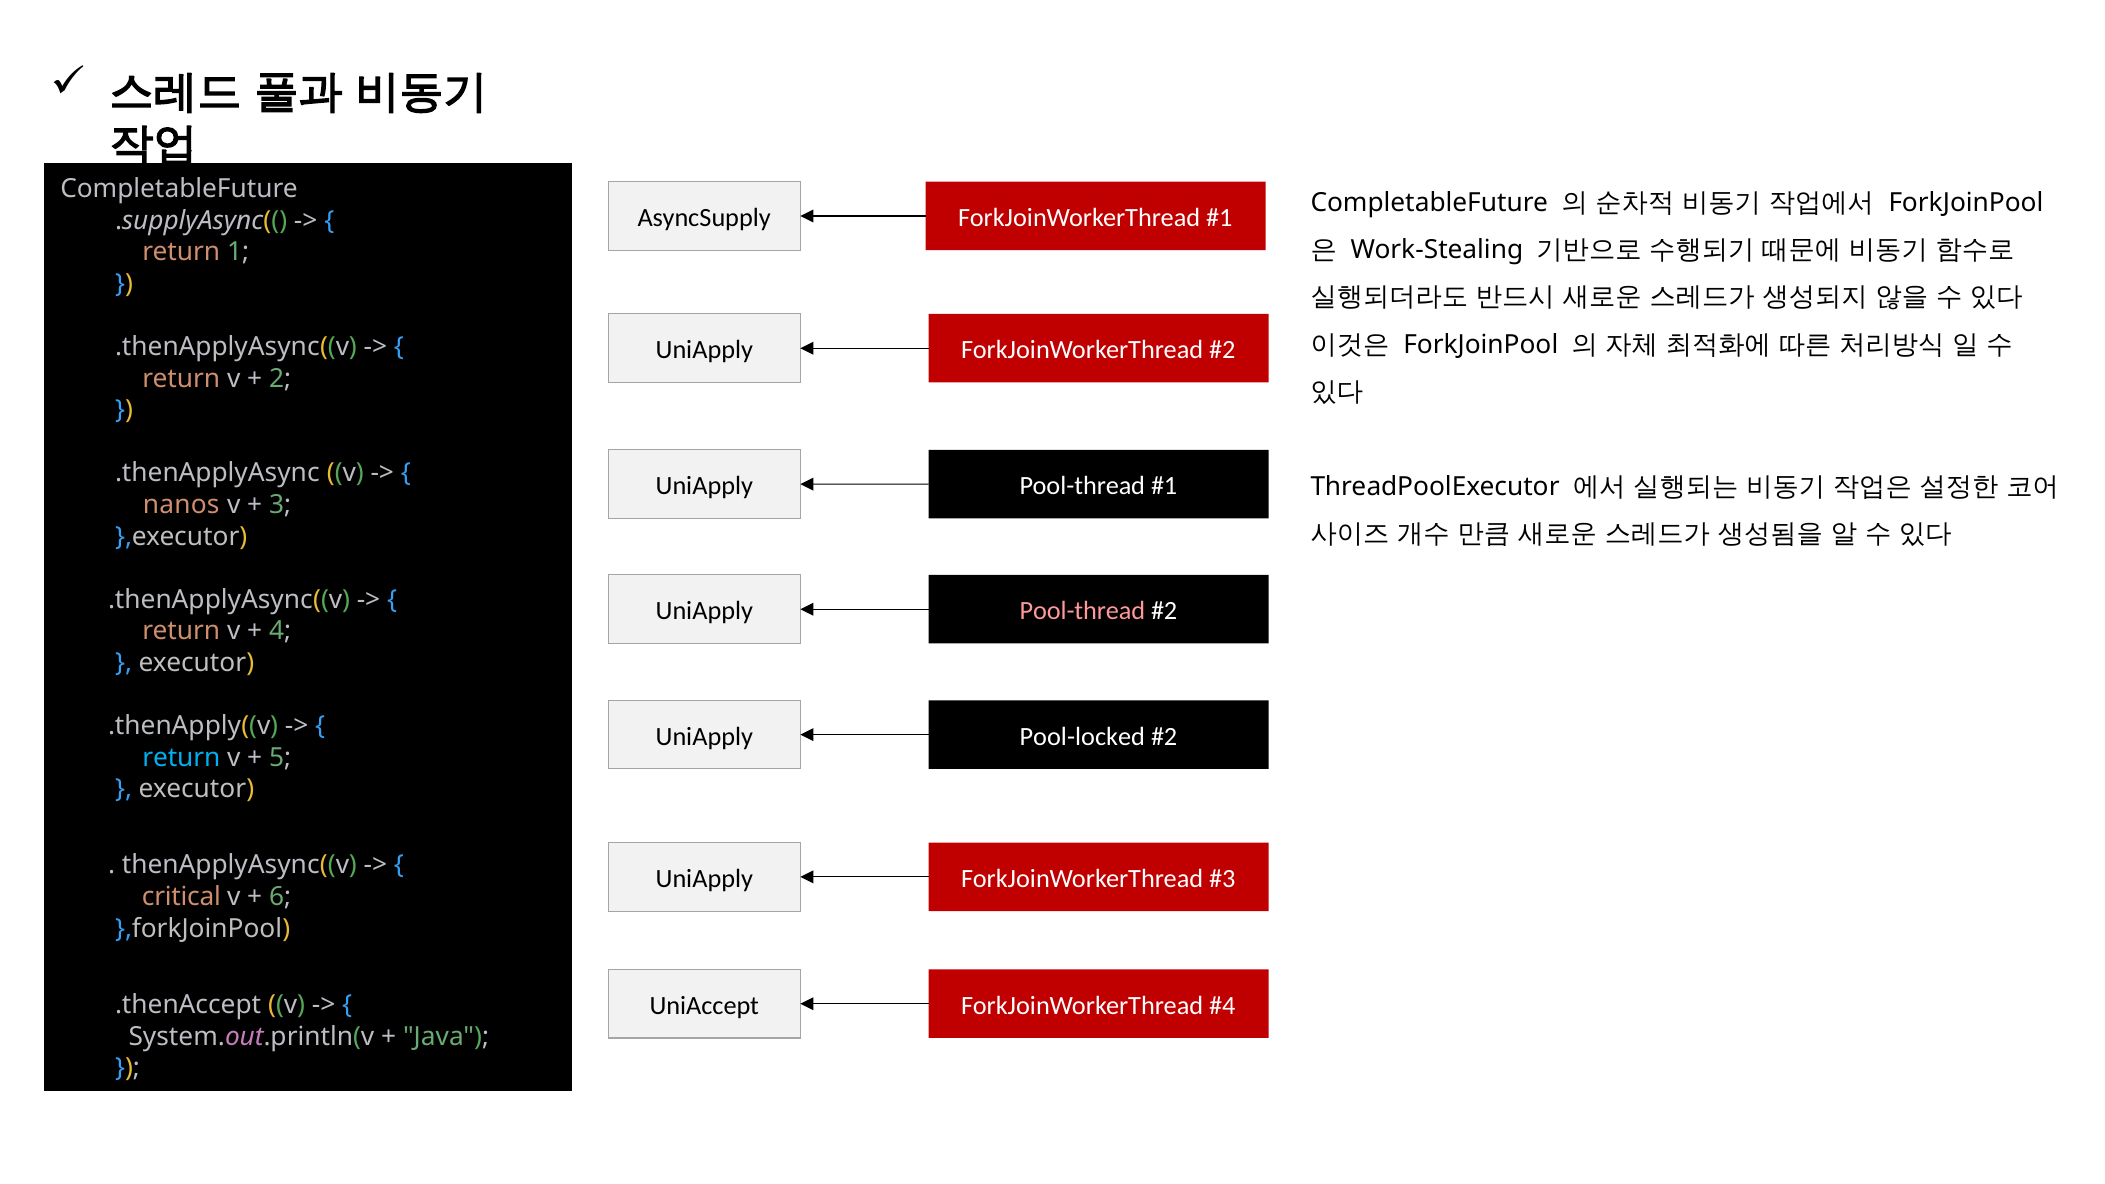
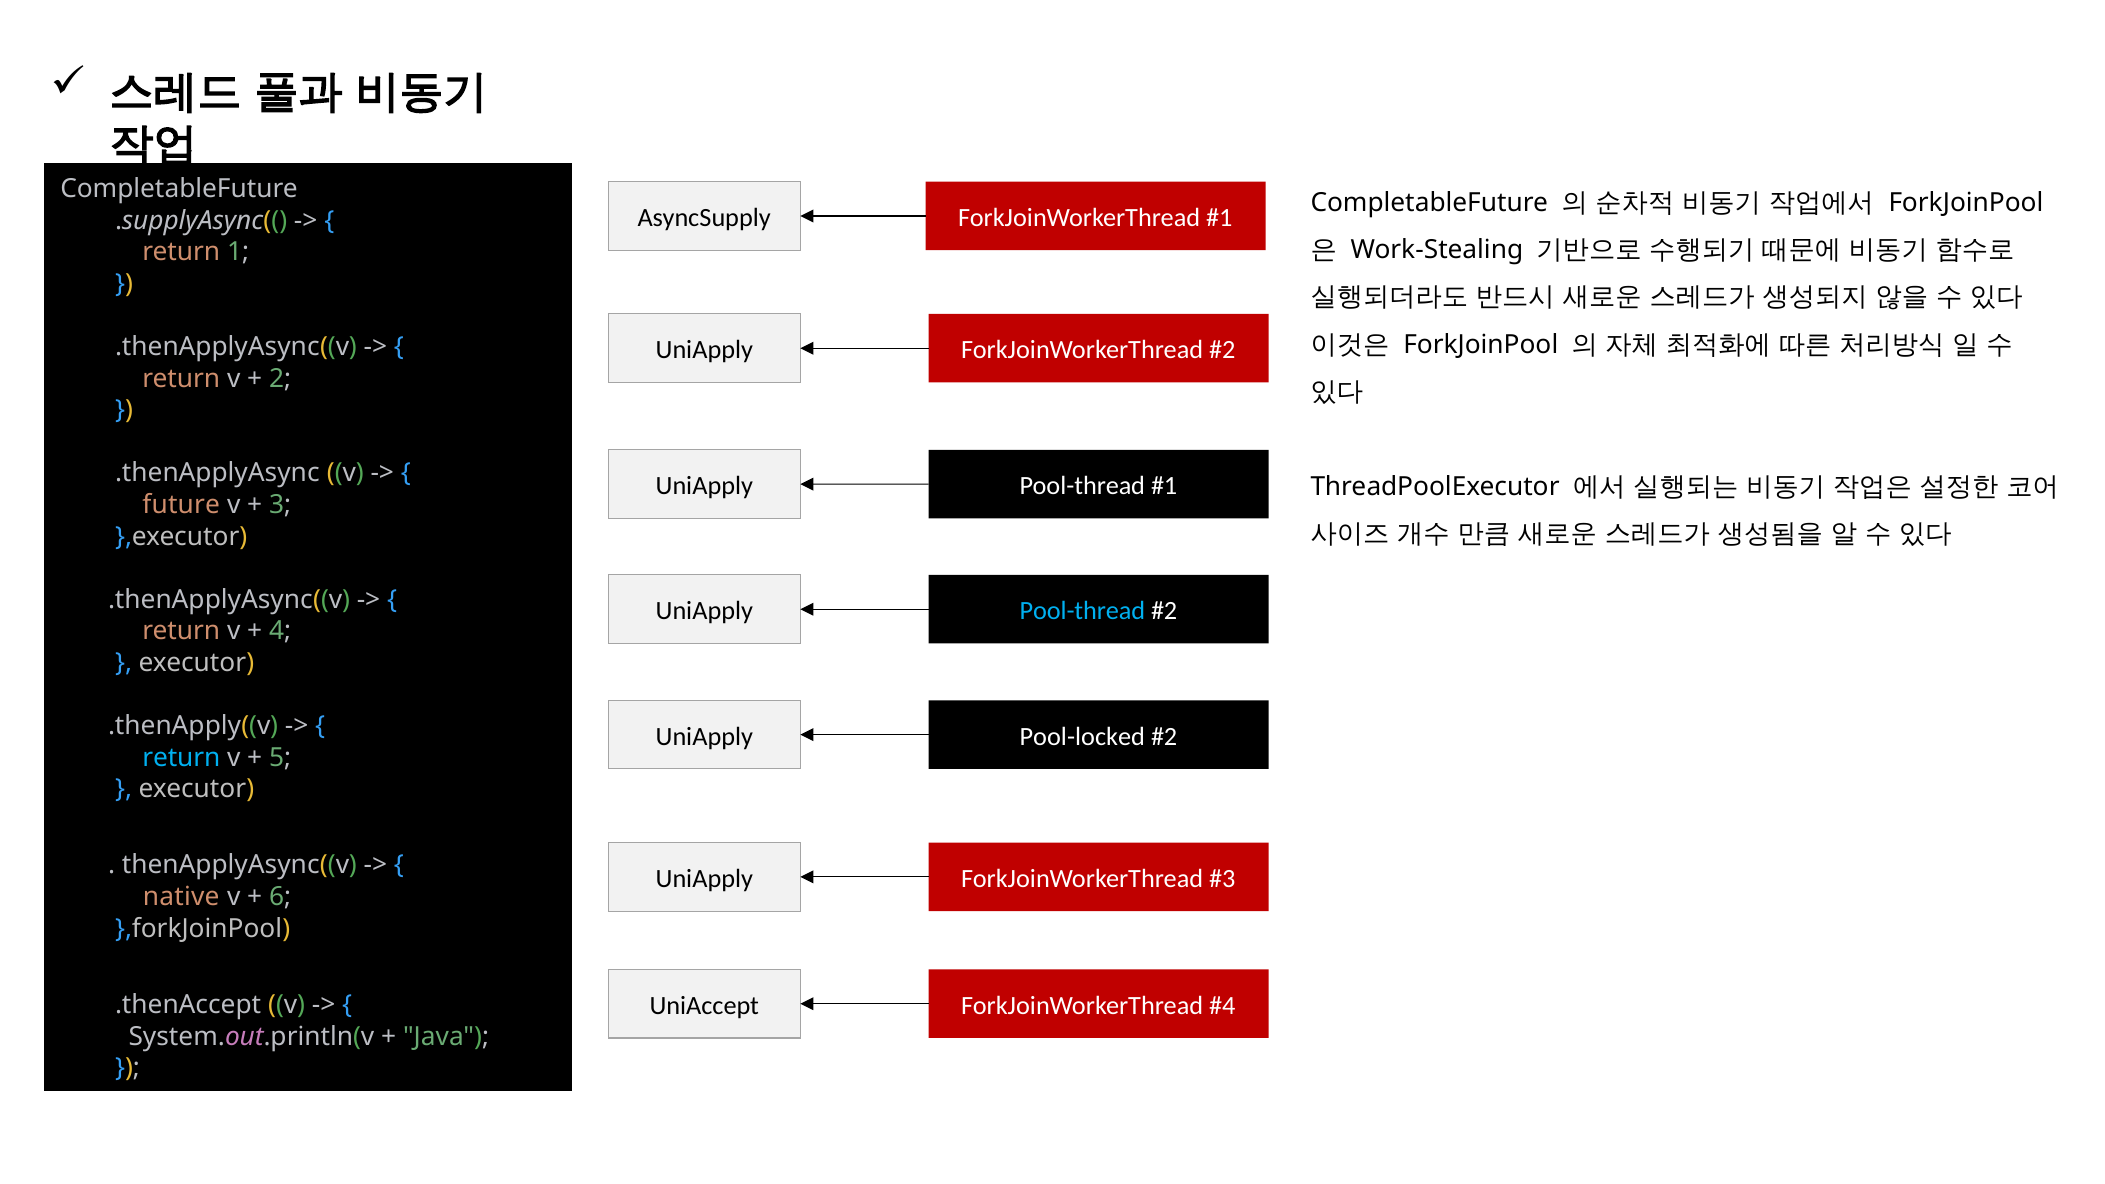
nanos: nanos -> future
Pool-thread at (1082, 611) colour: pink -> light blue
critical: critical -> native
